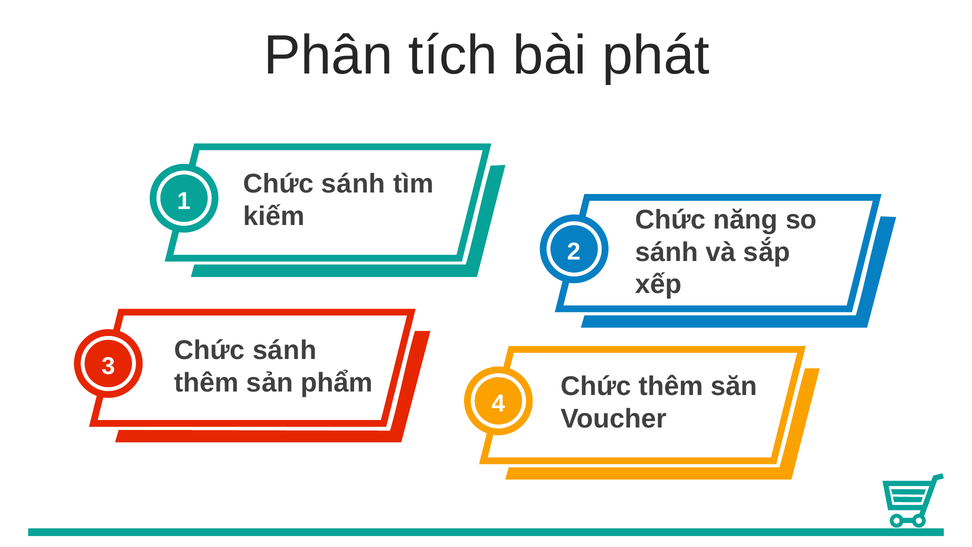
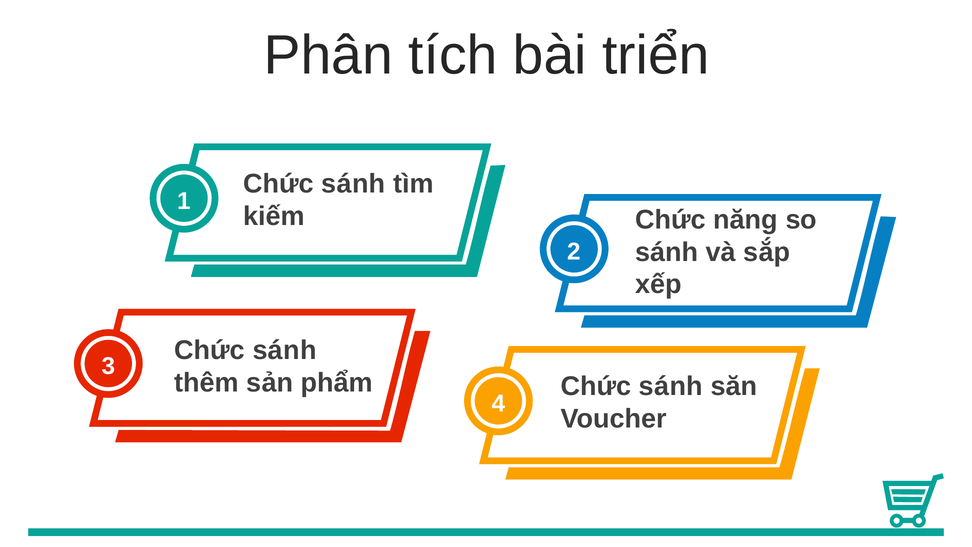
phát: phát -> triển
thêm at (671, 386): thêm -> sánh
